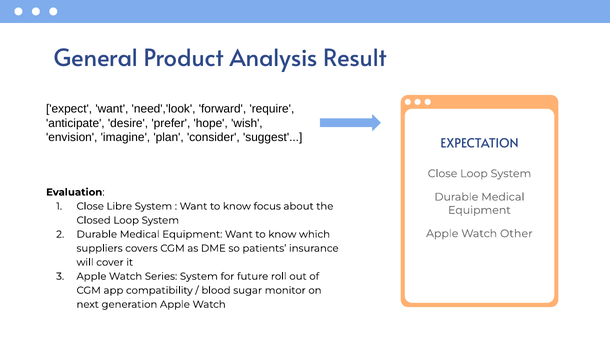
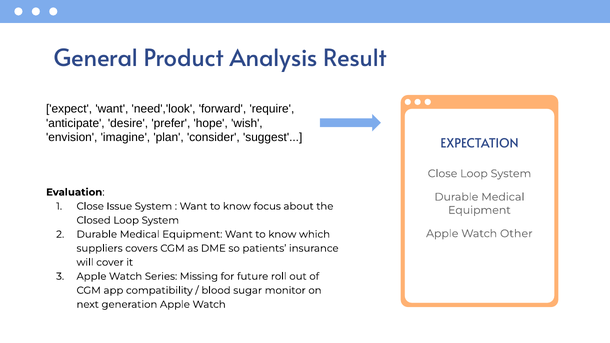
Libre: Libre -> Issue
Series System: System -> Missing
